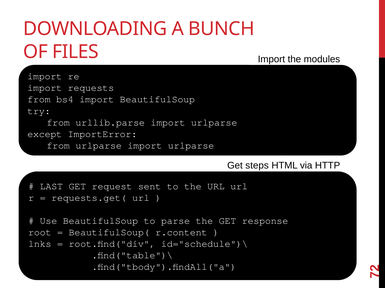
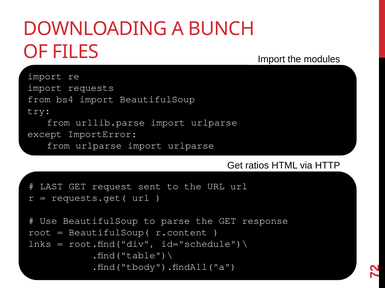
steps: steps -> ratios
